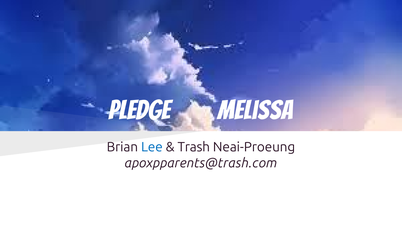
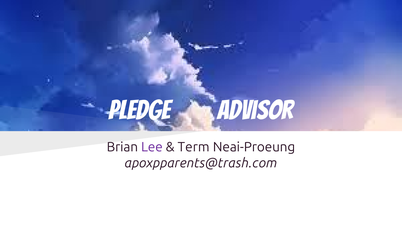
Melissa: Melissa -> Advisor
Lee colour: blue -> purple
Trash: Trash -> Term
